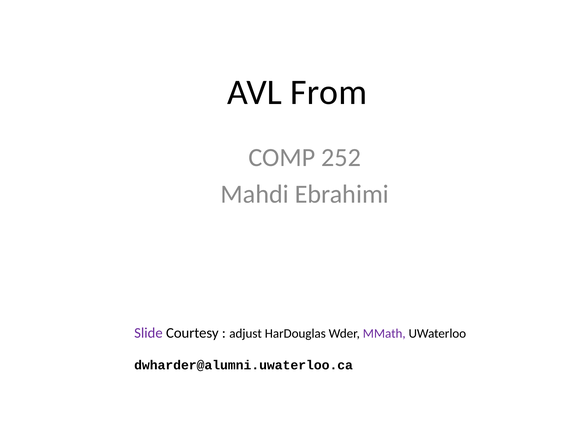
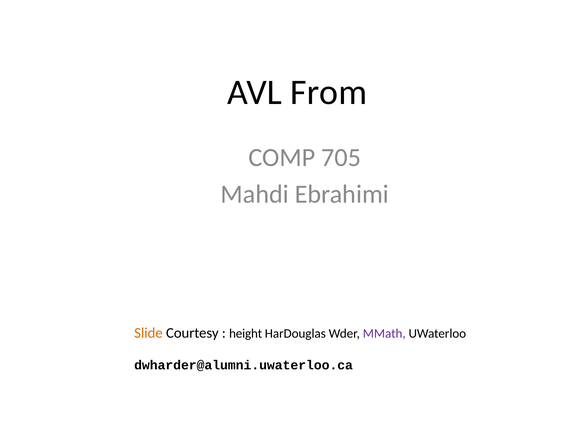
252: 252 -> 705
Slide colour: purple -> orange
adjust: adjust -> height
